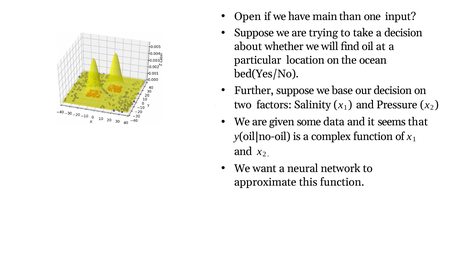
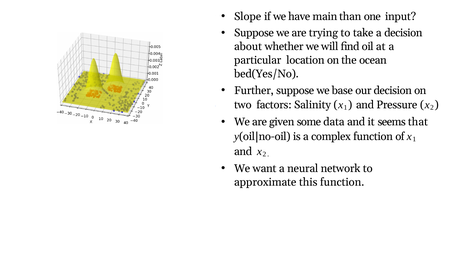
Open: Open -> Slope
